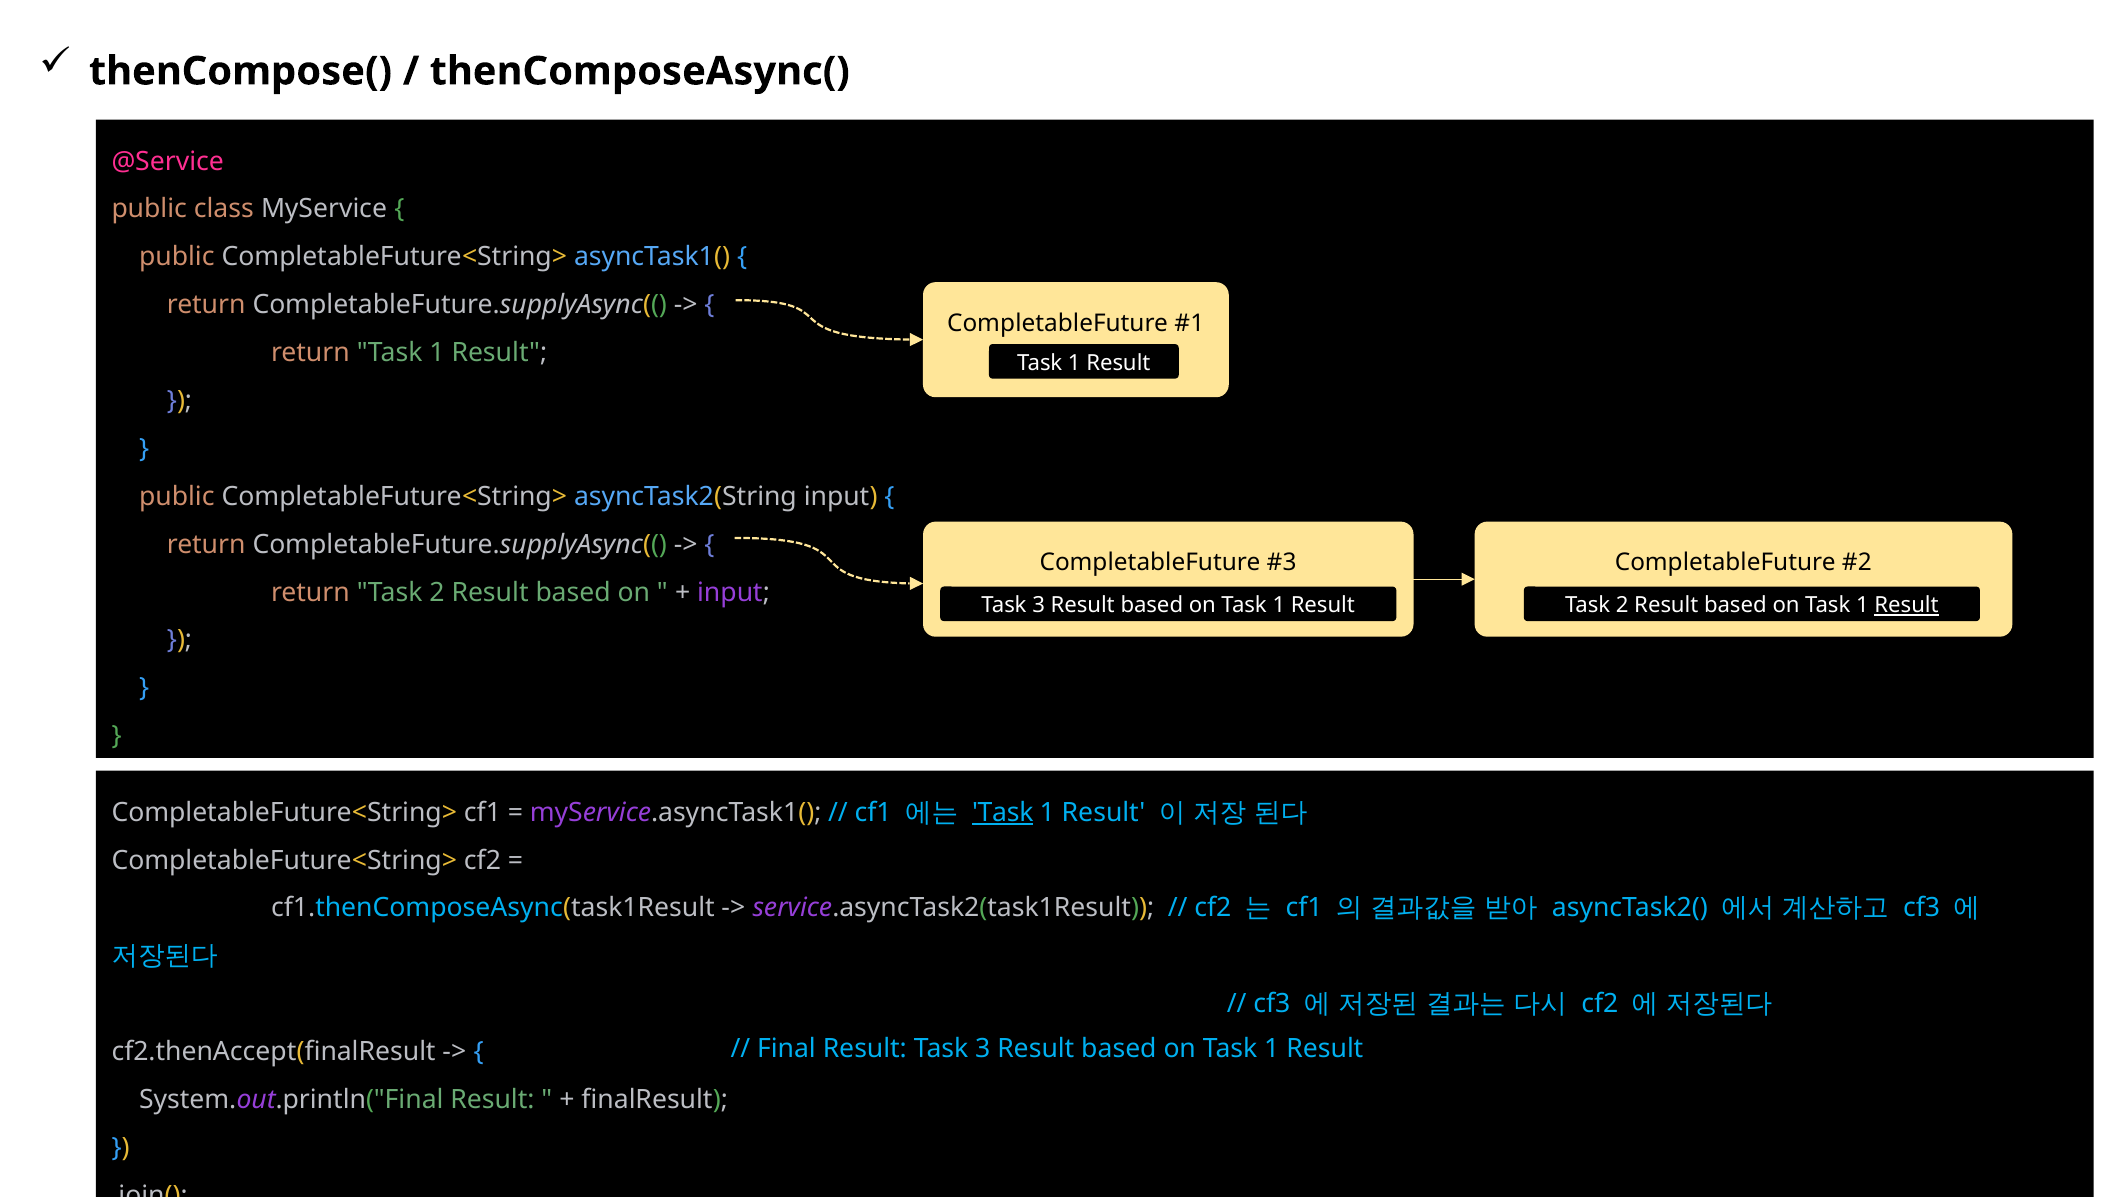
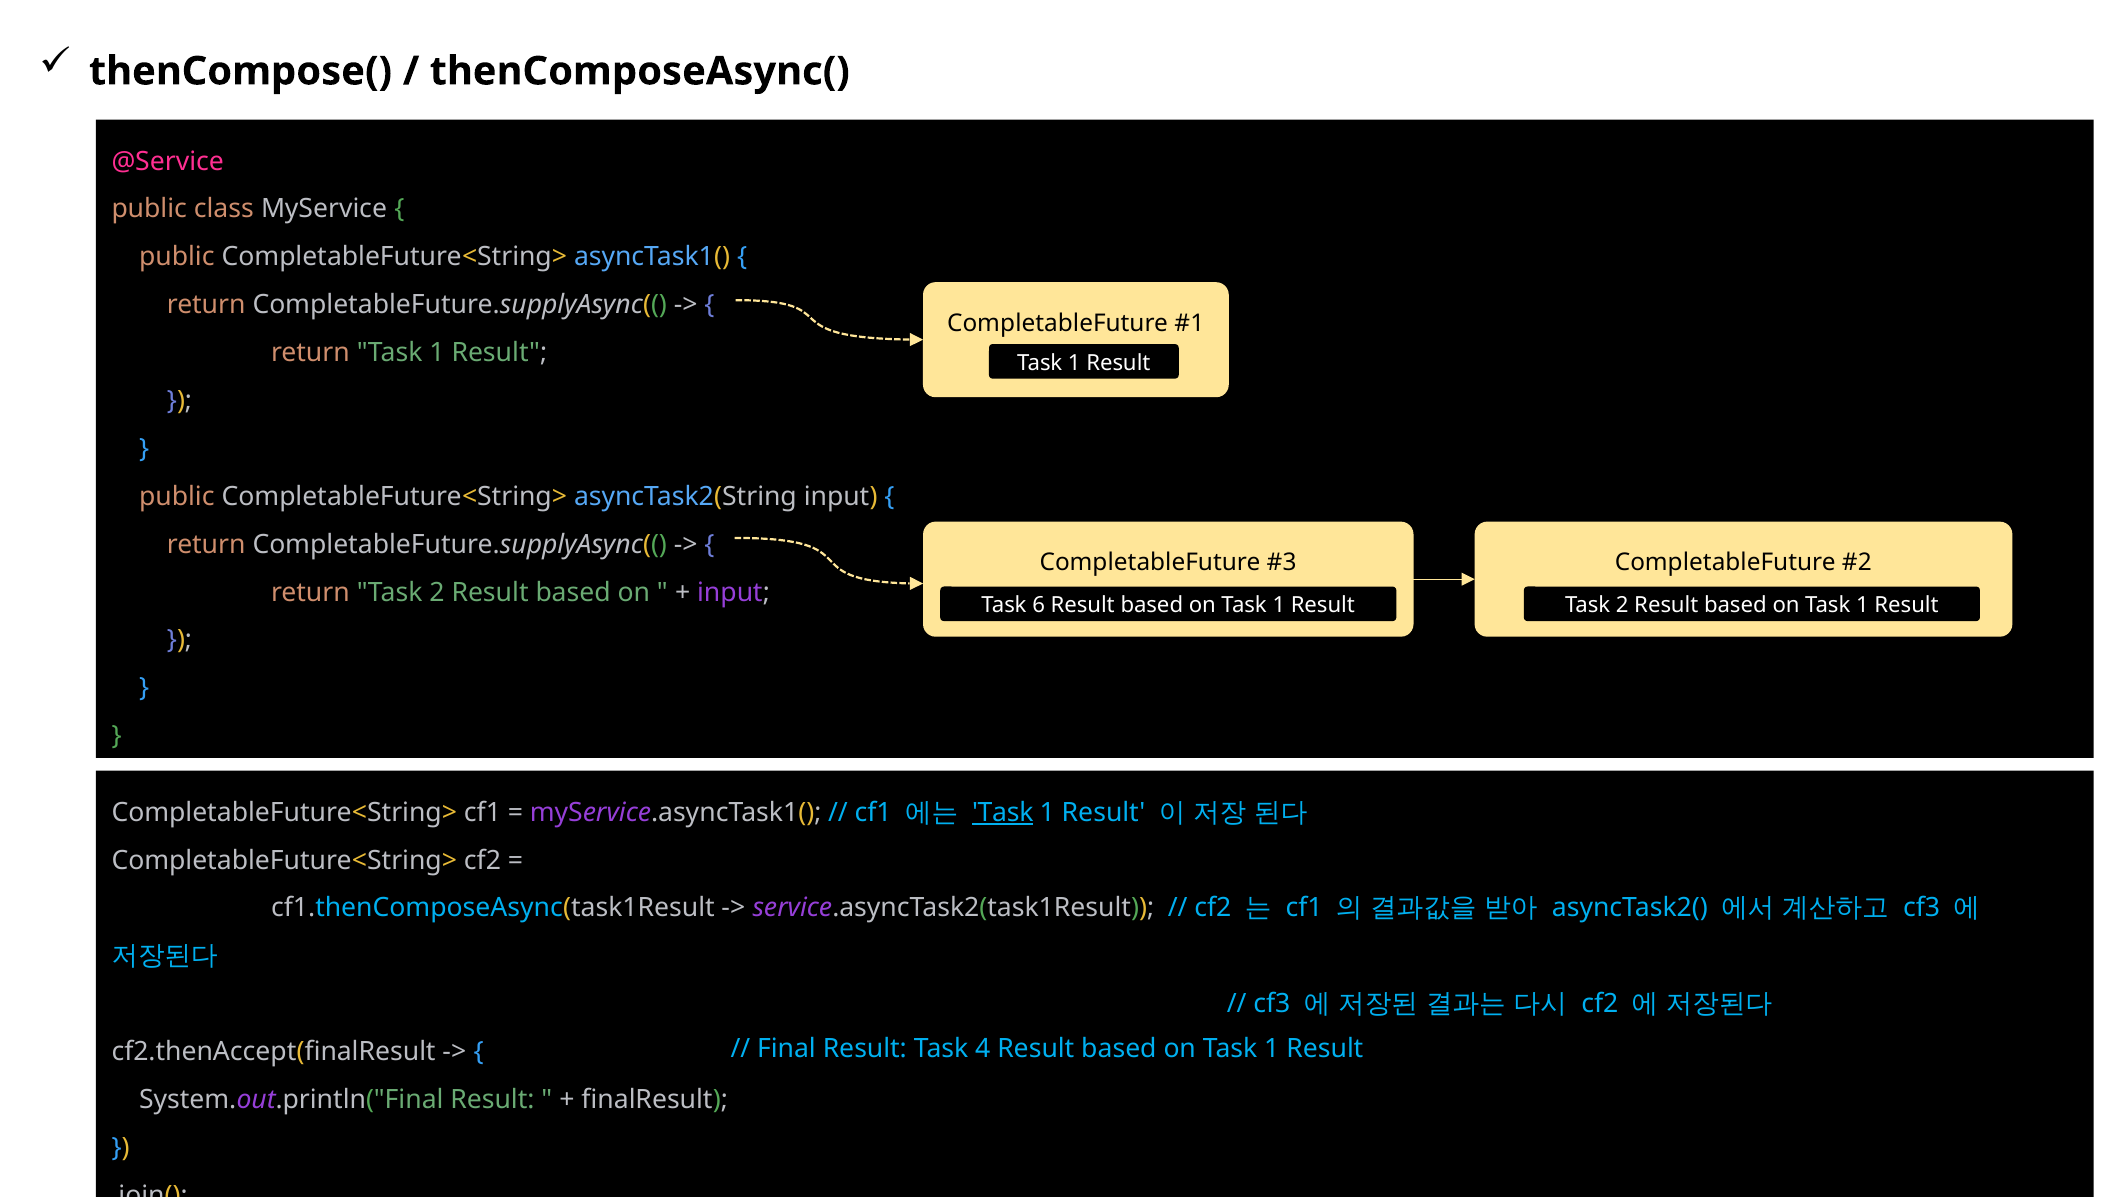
3 at (1039, 605): 3 -> 6
Result at (1907, 605) underline: present -> none
Result Task 3: 3 -> 4
